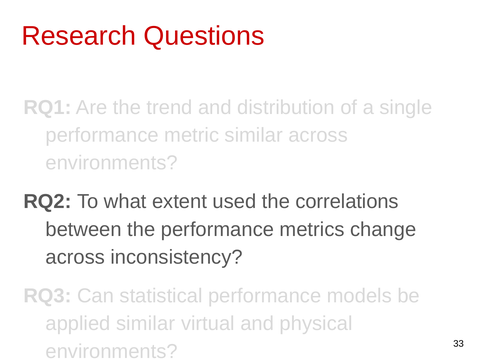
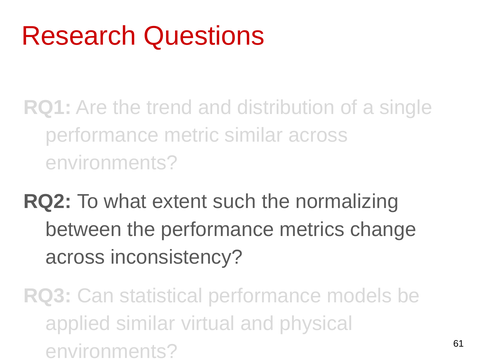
used: used -> such
correlations: correlations -> normalizing
33: 33 -> 61
